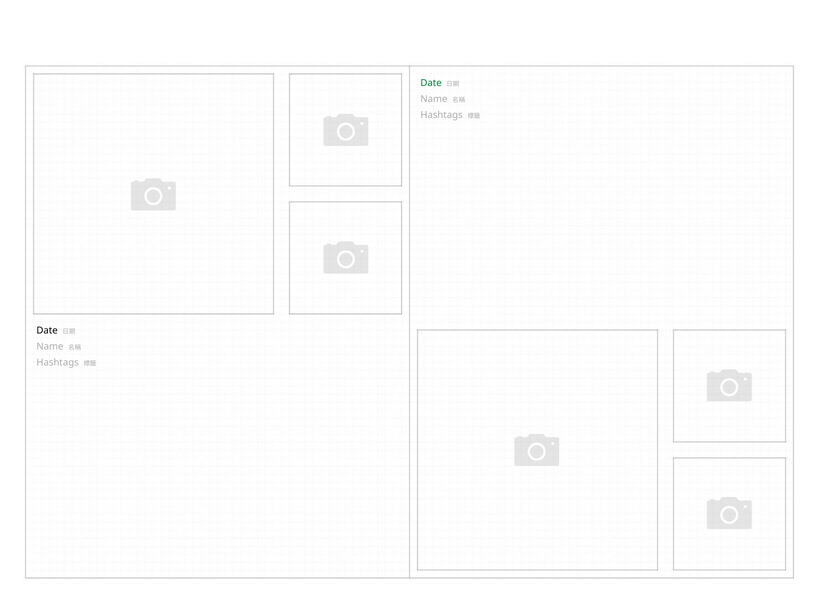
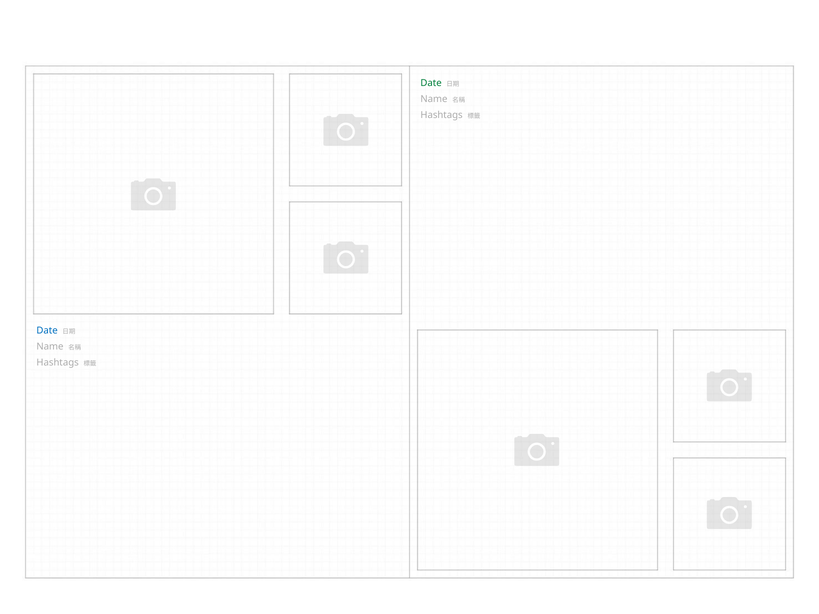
Date at (47, 331) colour: black -> blue
